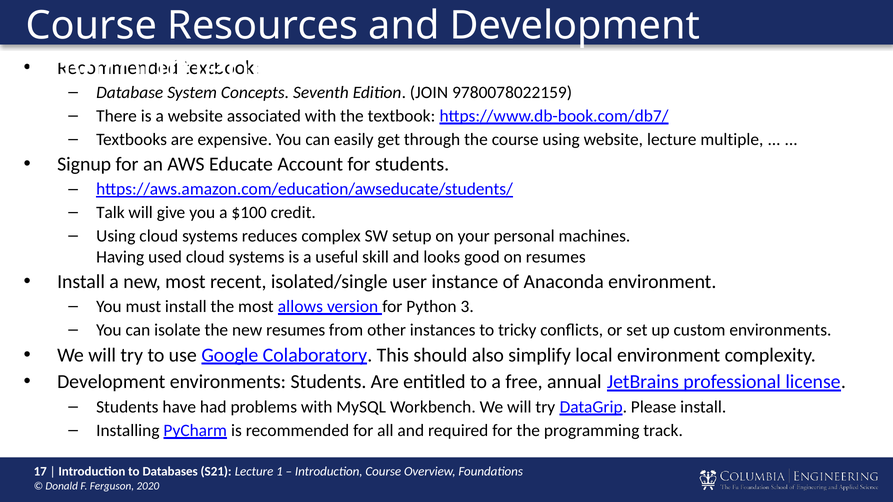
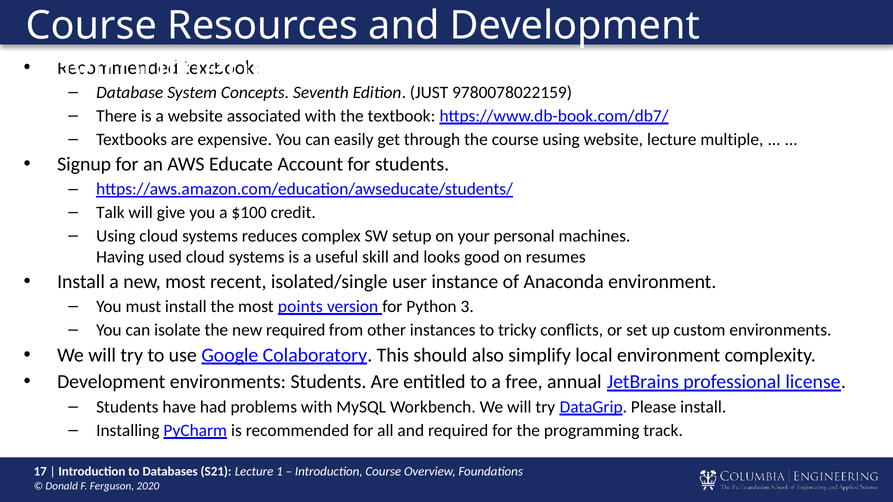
JOIN: JOIN -> JUST
allows: allows -> points
new resumes: resumes -> required
